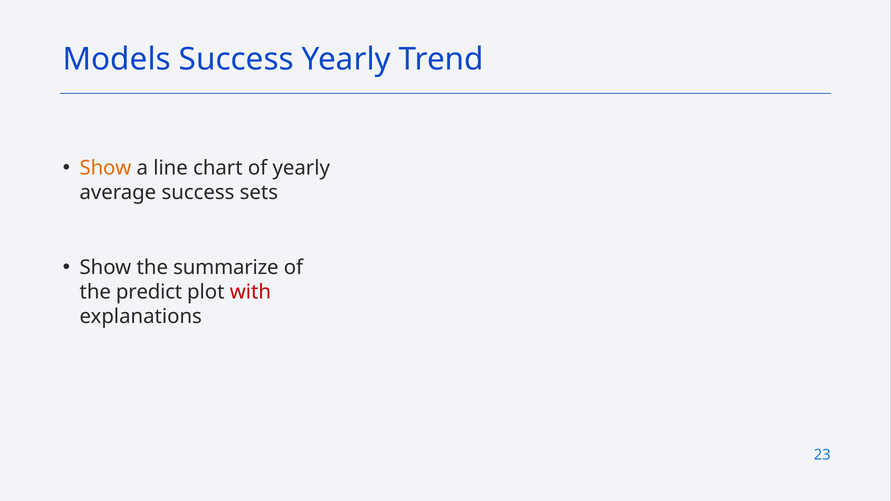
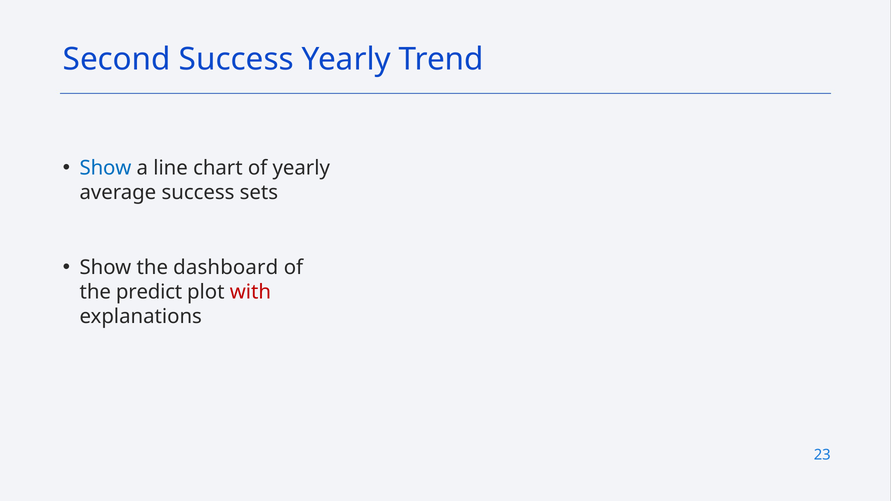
Models: Models -> Second
Show at (105, 168) colour: orange -> blue
summarize: summarize -> dashboard
